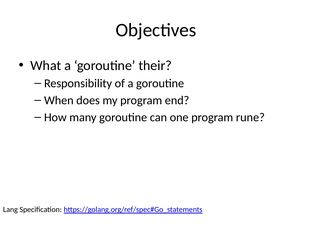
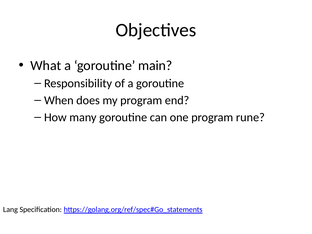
their: their -> main
